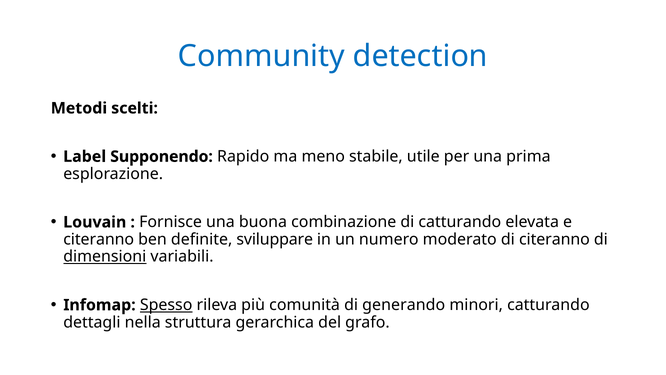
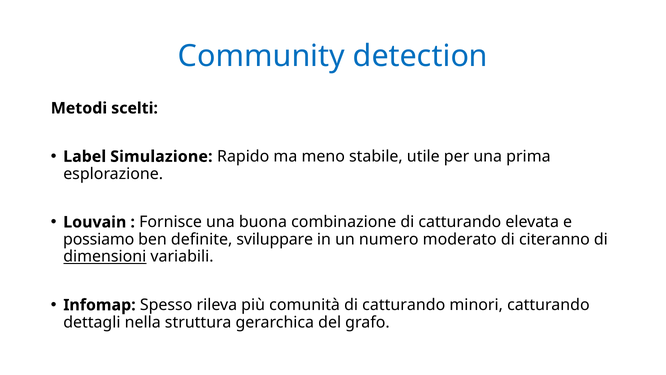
Supponendo: Supponendo -> Simulazione
citeranno at (99, 239): citeranno -> possiamo
Spesso underline: present -> none
comunità di generando: generando -> catturando
